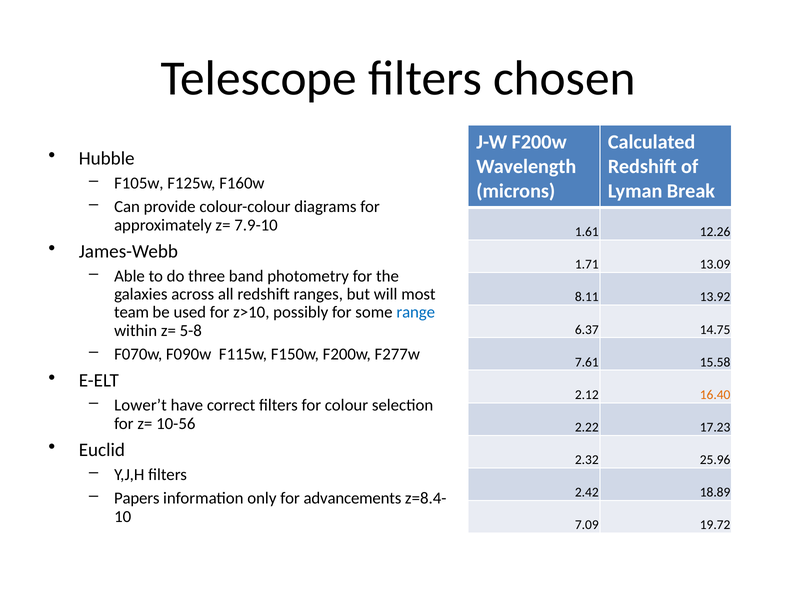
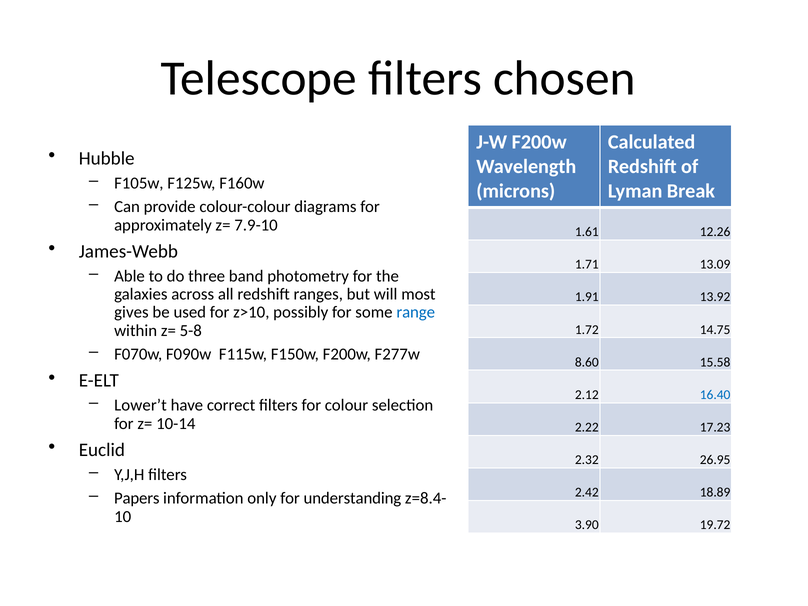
8.11: 8.11 -> 1.91
team: team -> gives
6.37: 6.37 -> 1.72
7.61: 7.61 -> 8.60
16.40 colour: orange -> blue
10-56: 10-56 -> 10-14
25.96: 25.96 -> 26.95
advancements: advancements -> understanding
7.09: 7.09 -> 3.90
